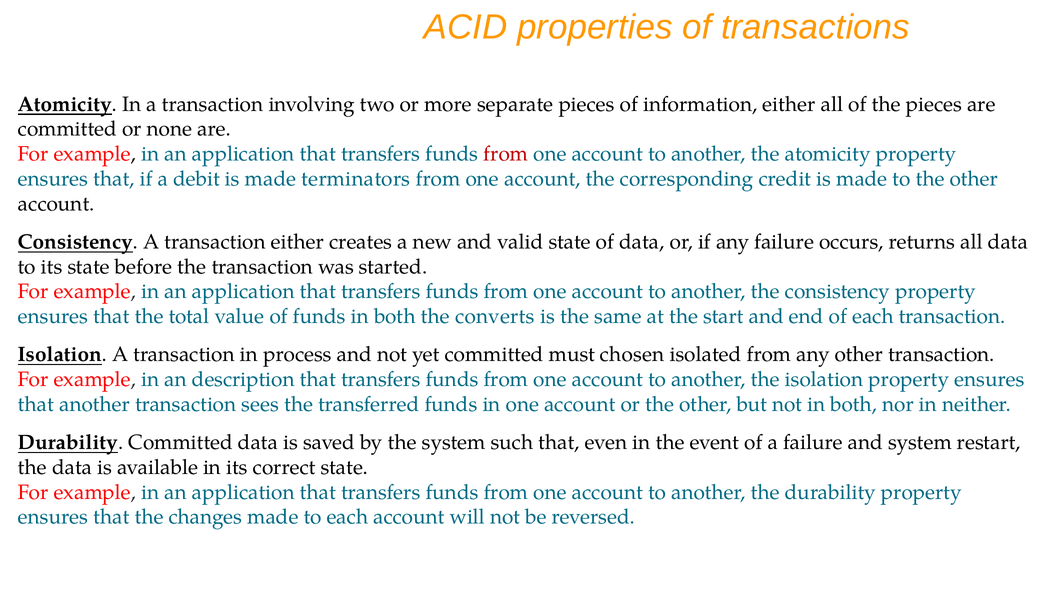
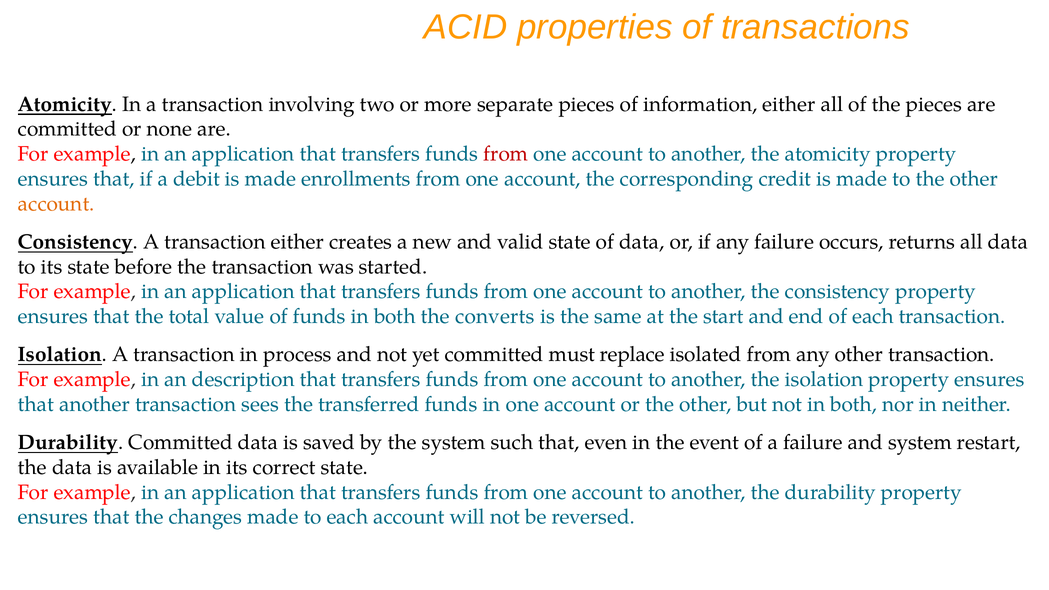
terminators: terminators -> enrollments
account at (56, 204) colour: black -> orange
chosen: chosen -> replace
